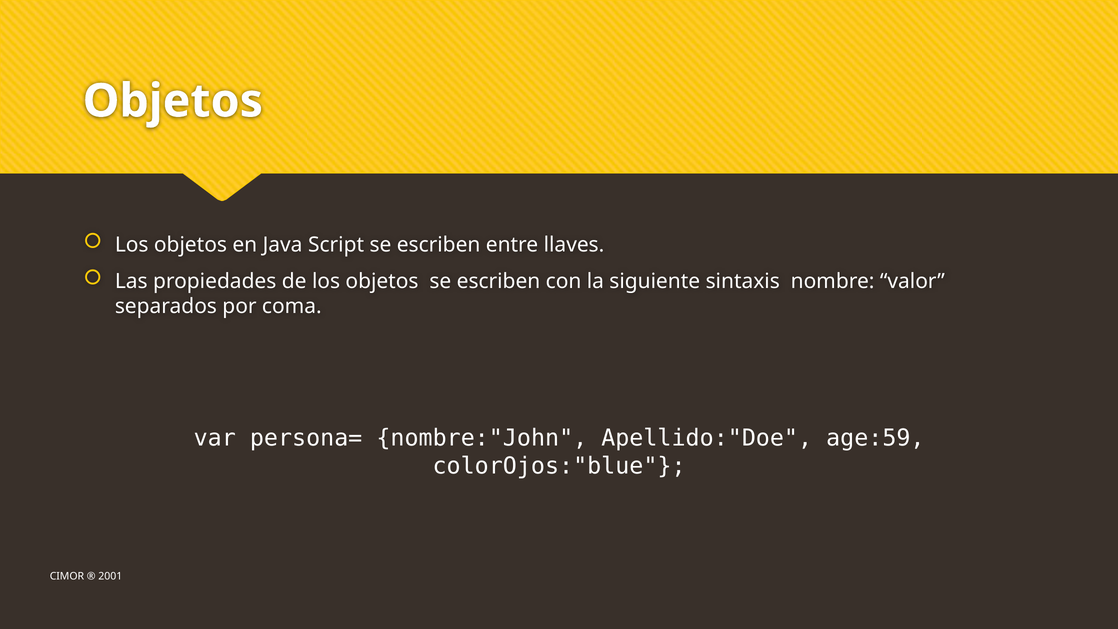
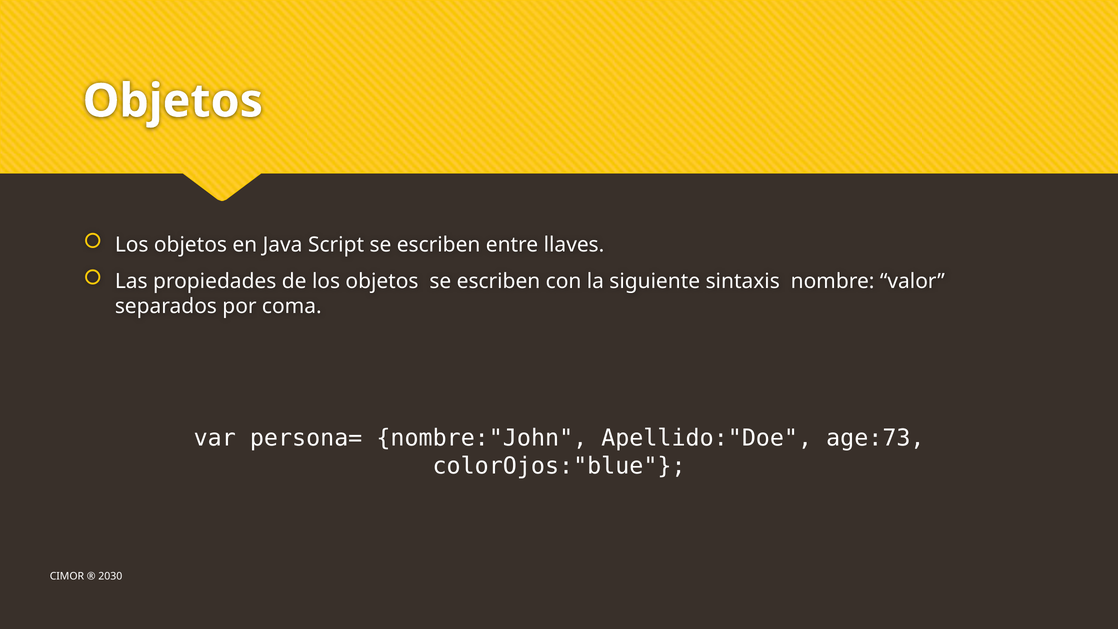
age:59: age:59 -> age:73
2001: 2001 -> 2030
